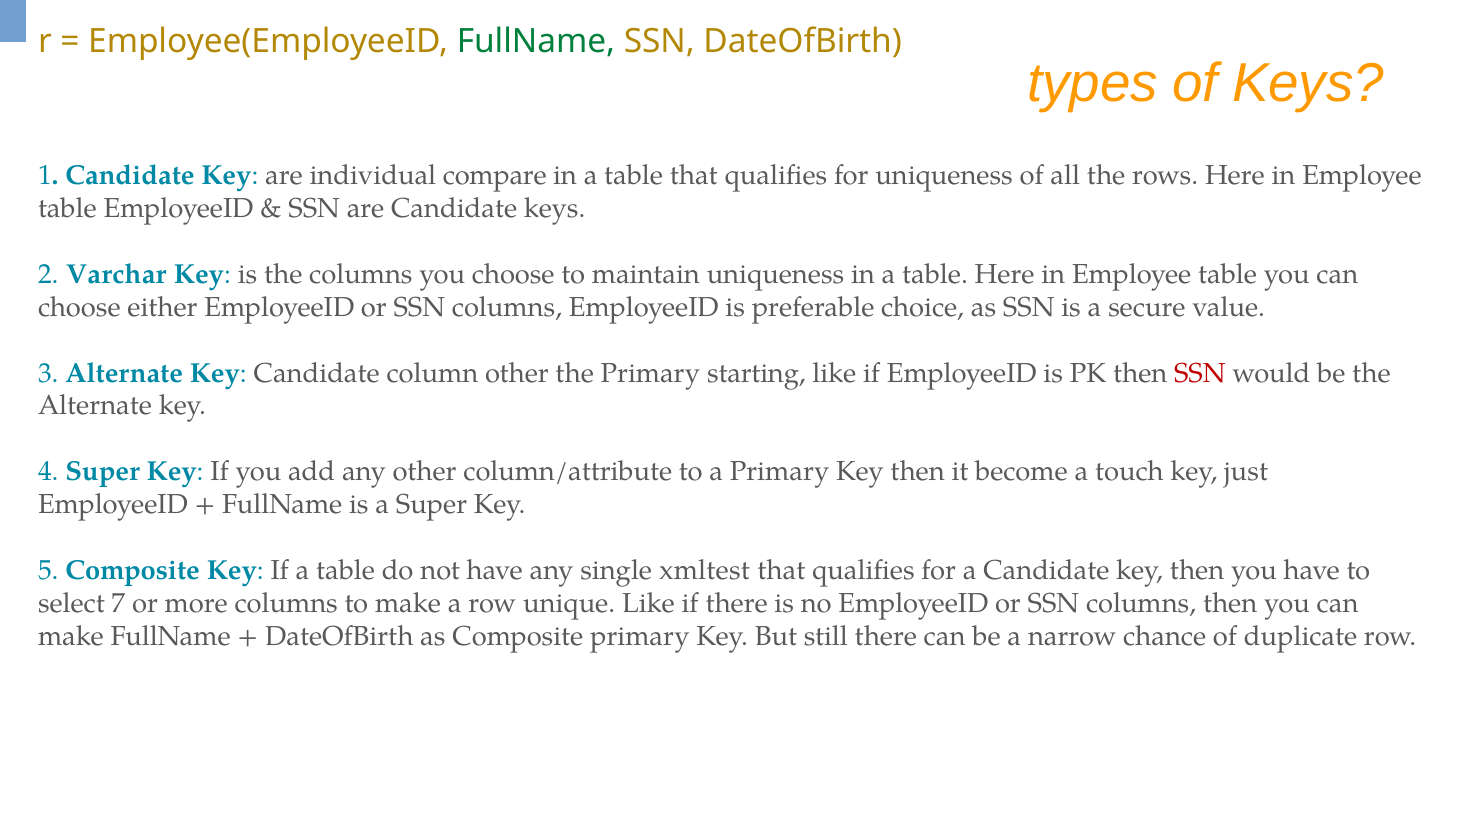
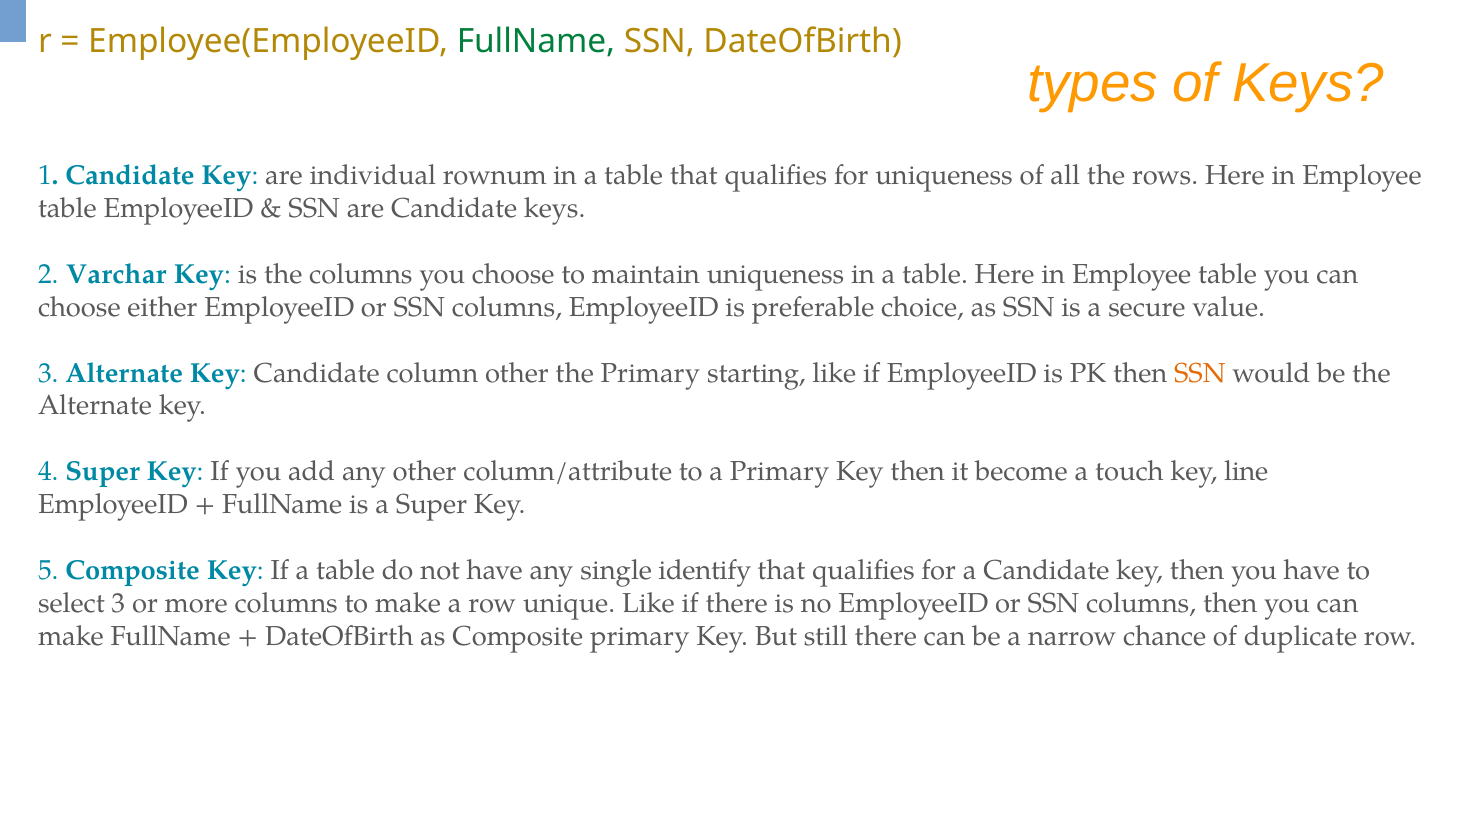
compare: compare -> rownum
SSN at (1200, 373) colour: red -> orange
just: just -> line
xmltest: xmltest -> identify
select 7: 7 -> 3
